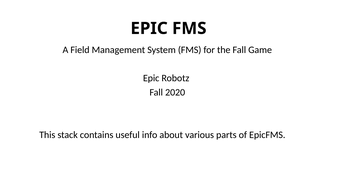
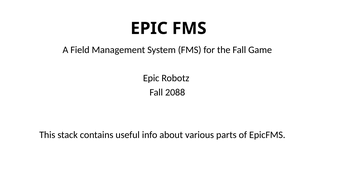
2020: 2020 -> 2088
